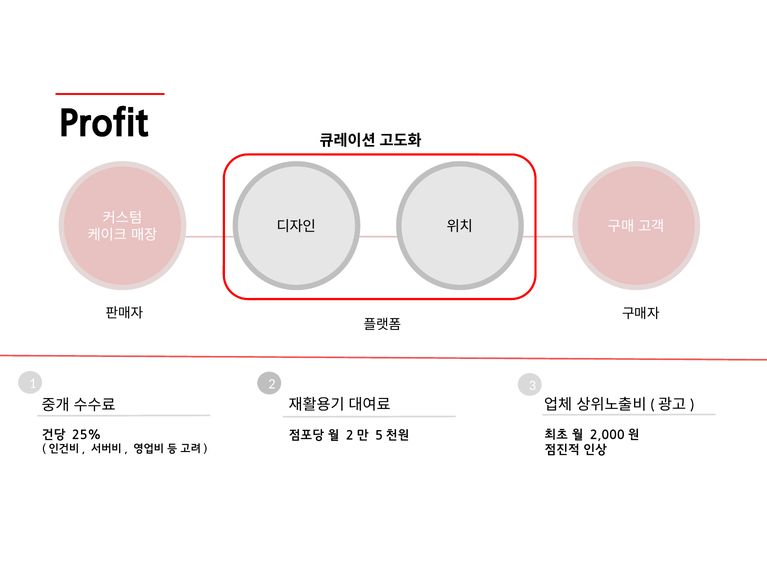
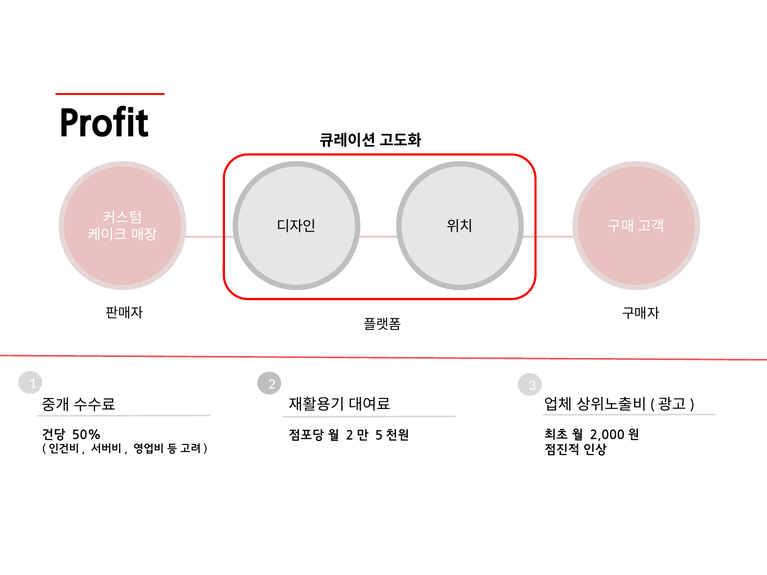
25%: 25% -> 50%
